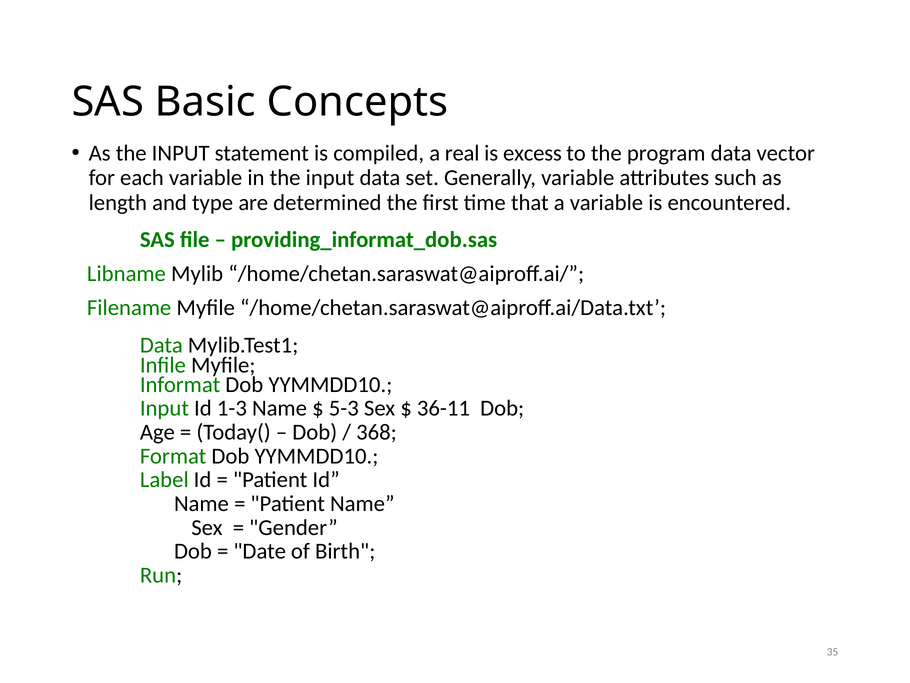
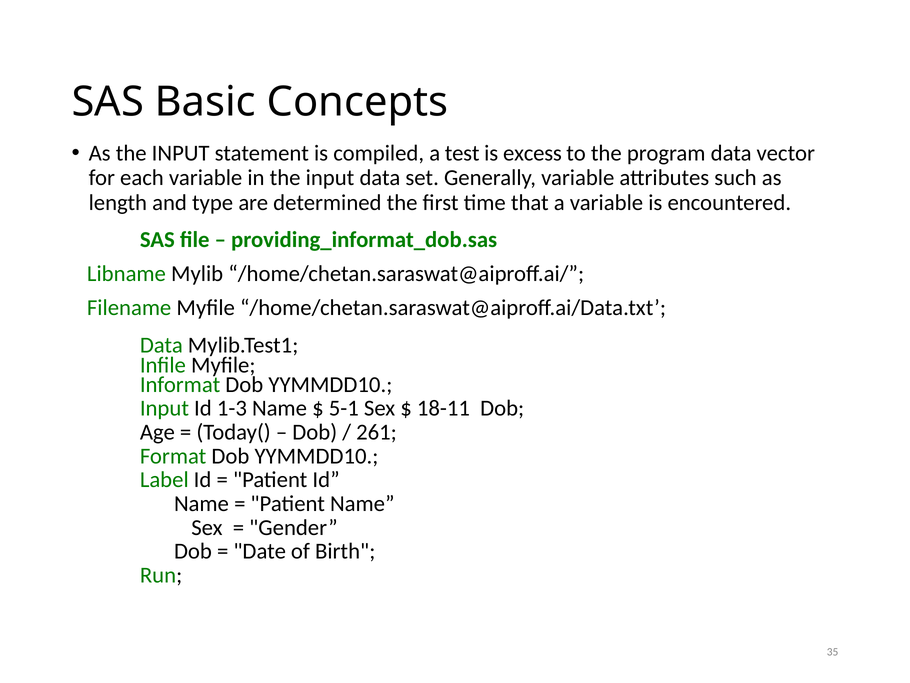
real: real -> test
5-3: 5-3 -> 5-1
36-11: 36-11 -> 18-11
368: 368 -> 261
